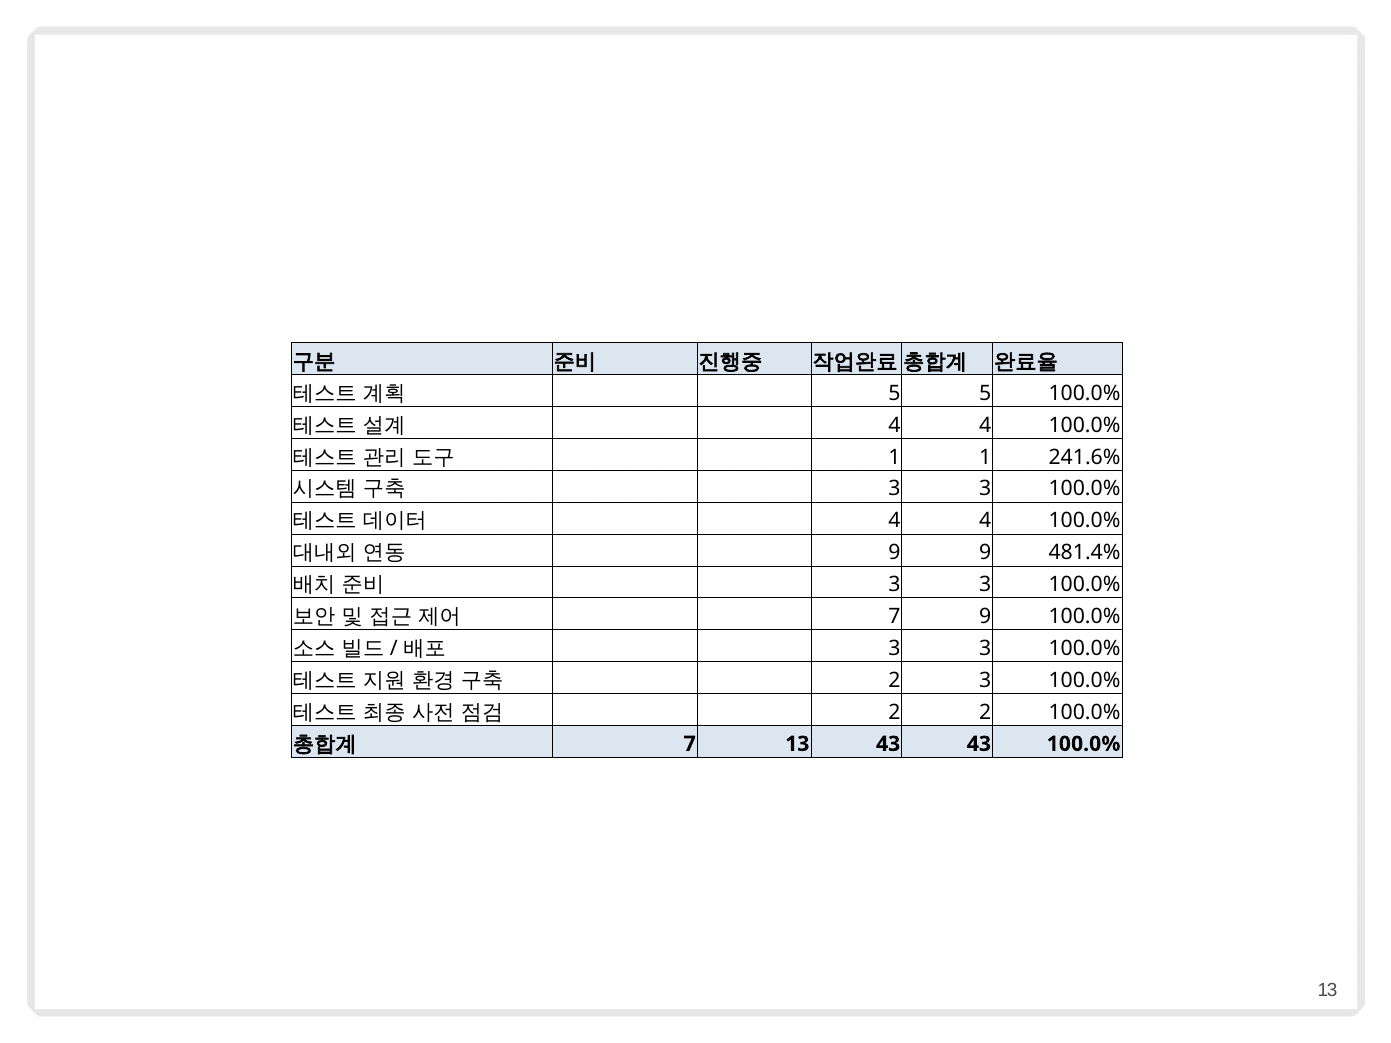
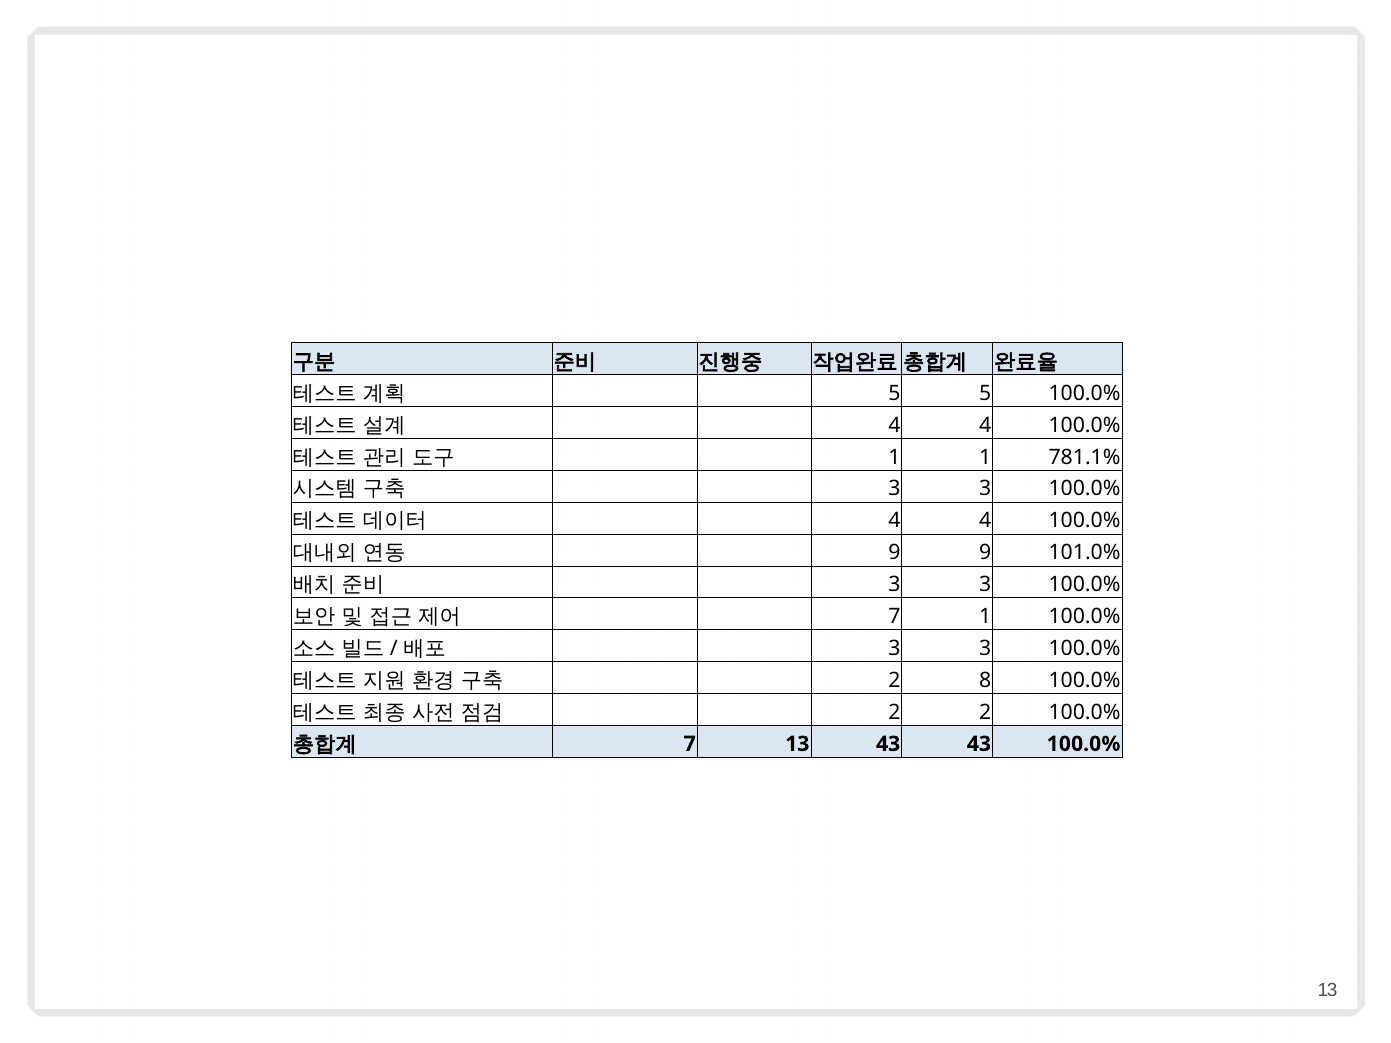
241.6%: 241.6% -> 781.1%
481.4%: 481.4% -> 101.0%
7 9: 9 -> 1
2 3: 3 -> 8
